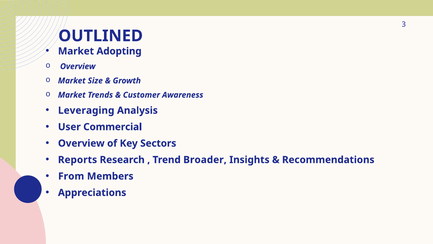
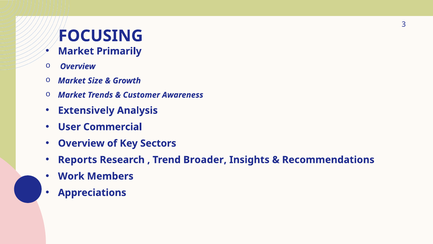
OUTLINED: OUTLINED -> FOCUSING
Adopting: Adopting -> Primarily
Leveraging: Leveraging -> Extensively
From: From -> Work
